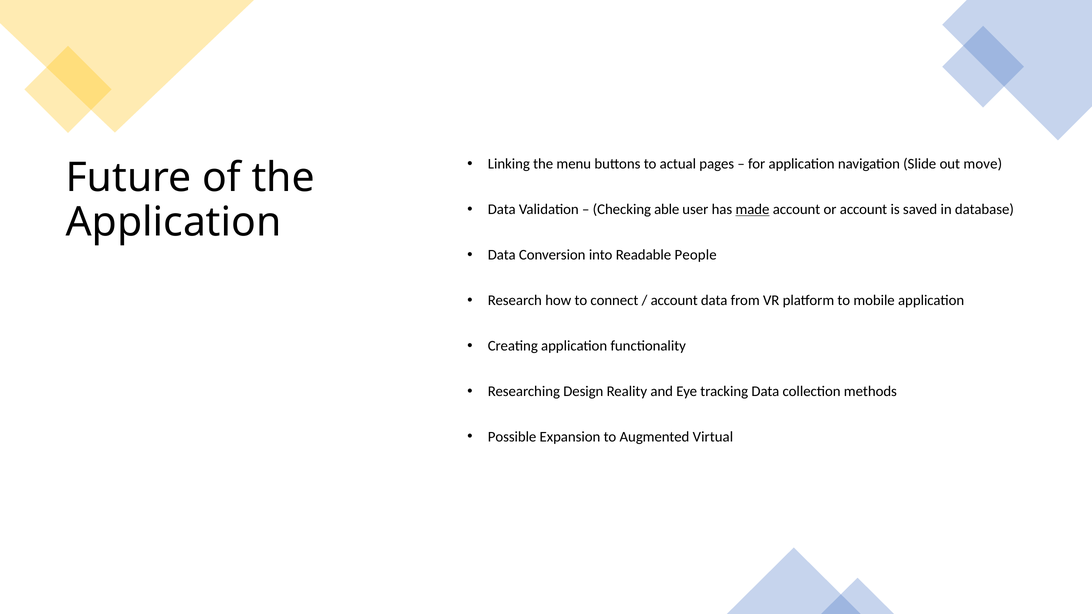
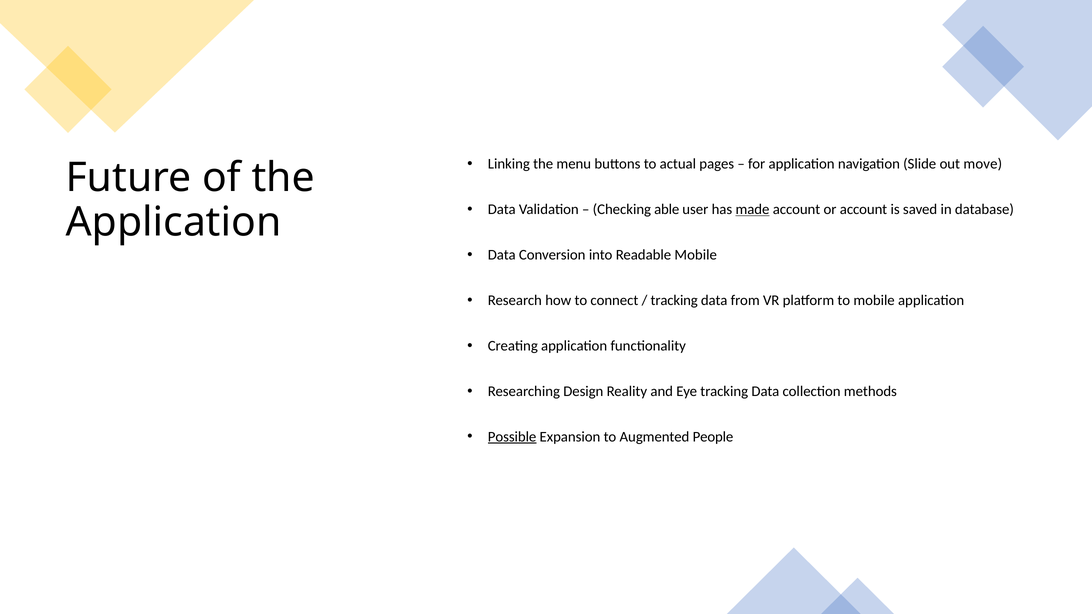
Readable People: People -> Mobile
account at (674, 300): account -> tracking
Possible underline: none -> present
Virtual: Virtual -> People
